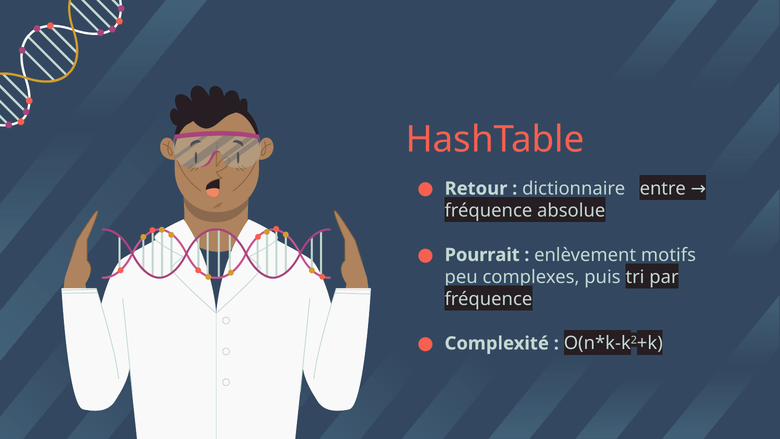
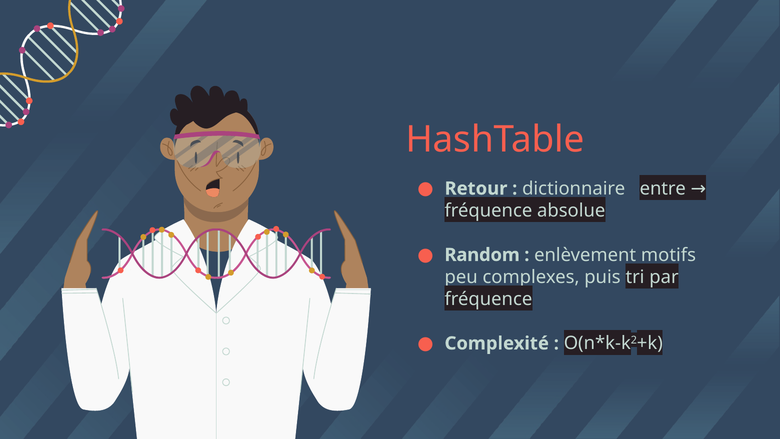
Pourrait: Pourrait -> Random
